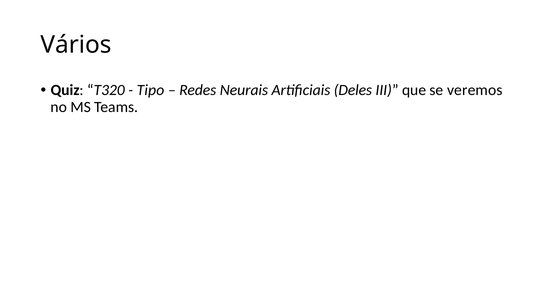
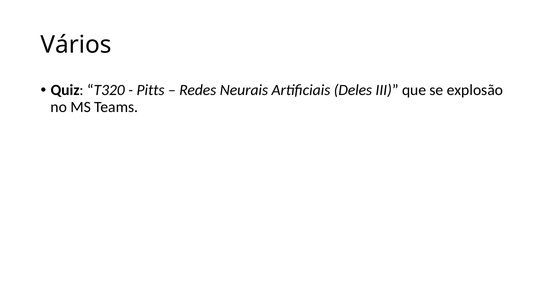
Tipo: Tipo -> Pitts
veremos: veremos -> explosão
